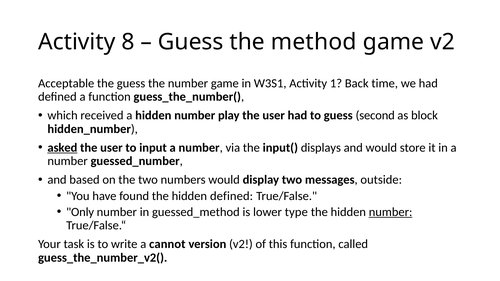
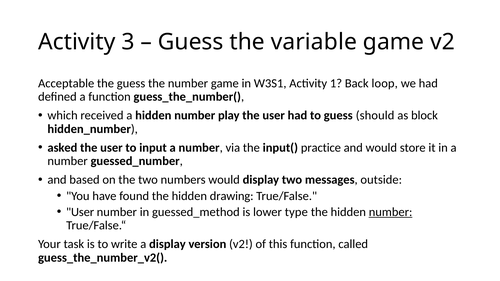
8: 8 -> 3
method: method -> variable
time: time -> loop
second: second -> should
asked underline: present -> none
displays: displays -> practice
hidden defined: defined -> drawing
Only at (80, 212): Only -> User
a cannot: cannot -> display
